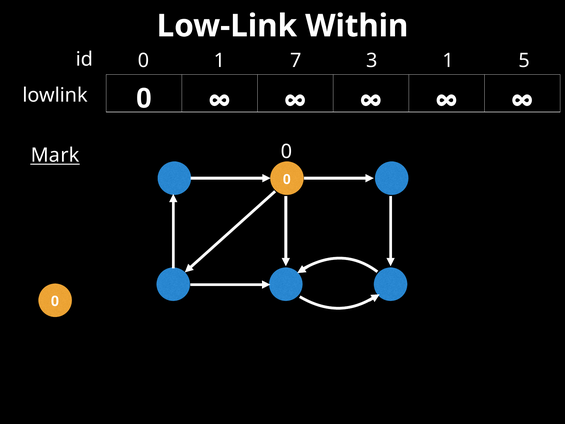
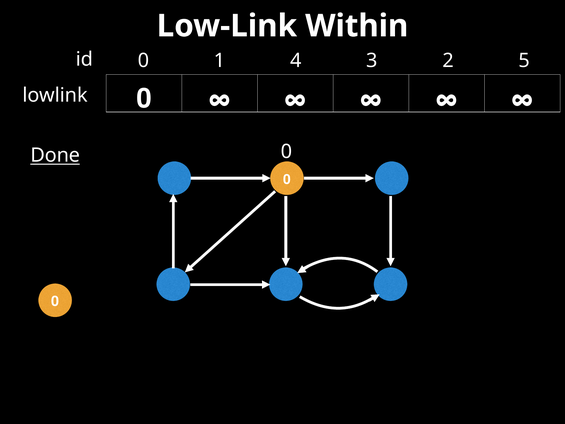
7: 7 -> 4
3 1: 1 -> 2
Mark: Mark -> Done
